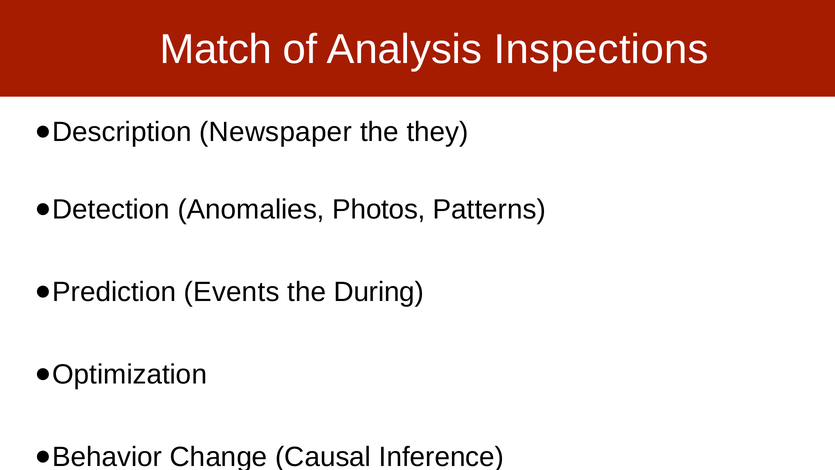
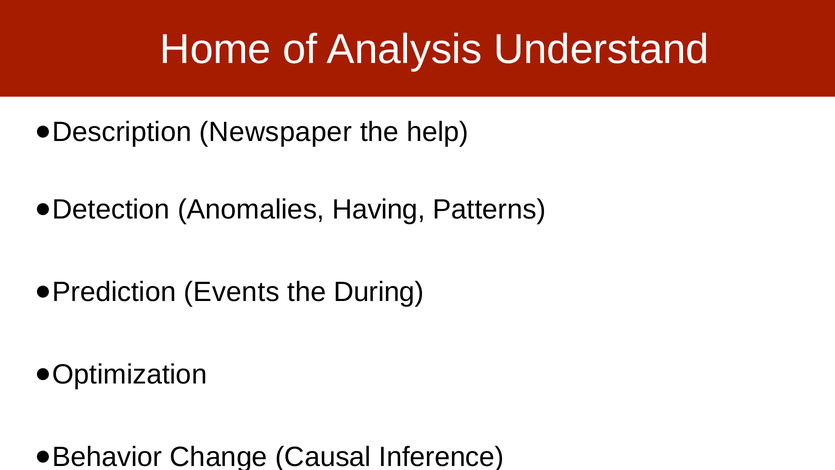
Match: Match -> Home
Inspections: Inspections -> Understand
they: they -> help
Photos: Photos -> Having
